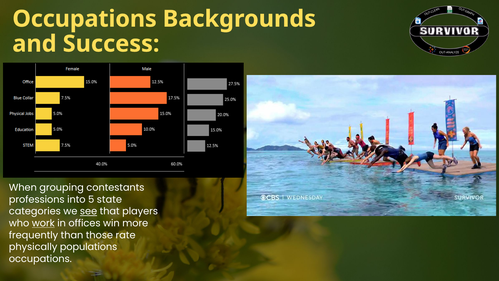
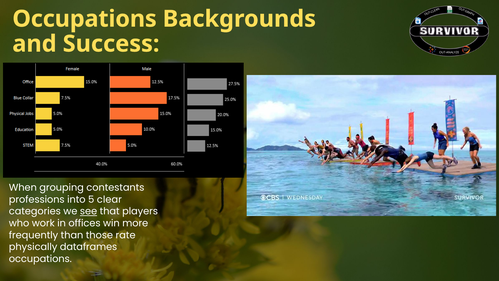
state: state -> clear
work underline: present -> none
populations: populations -> dataframes
